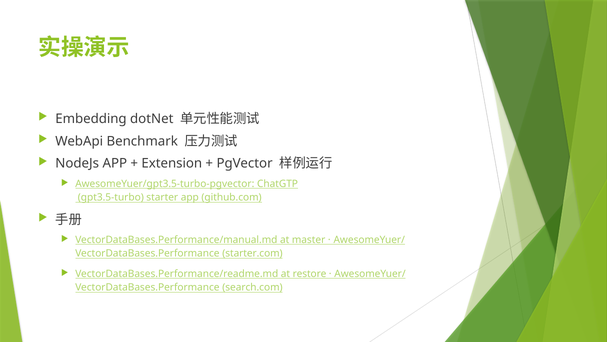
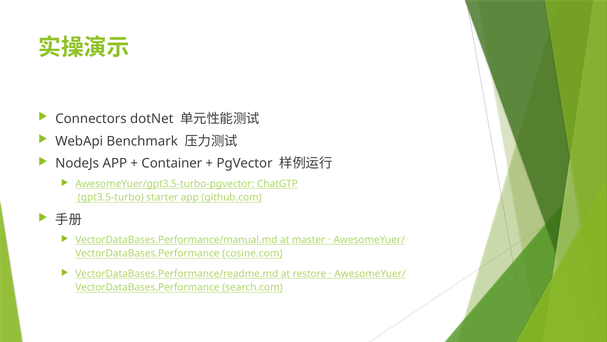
Embedding: Embedding -> Connectors
Extension: Extension -> Container
starter.com: starter.com -> cosine.com
